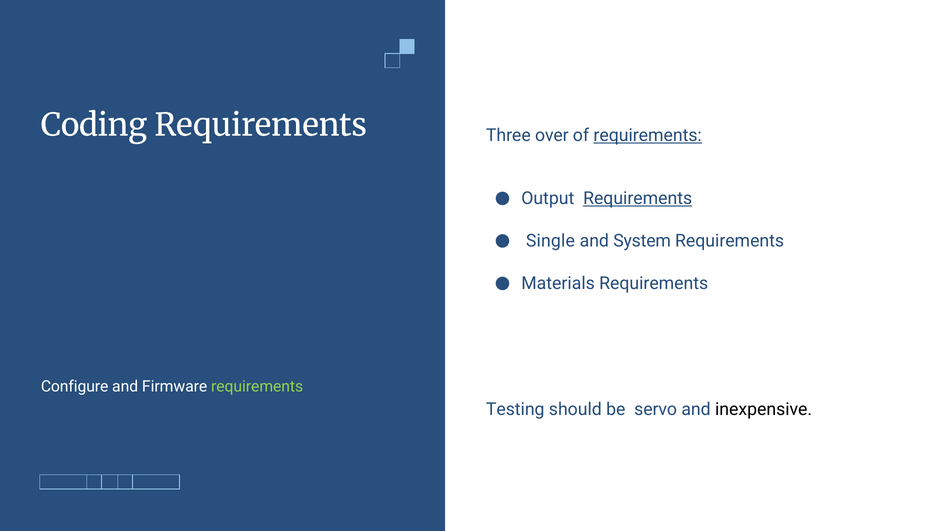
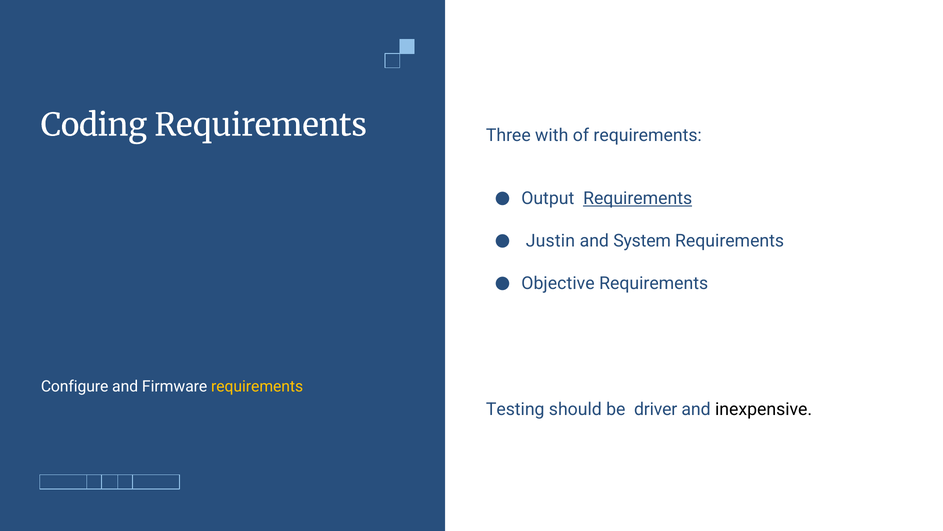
over: over -> with
requirements at (648, 135) underline: present -> none
Single: Single -> Justin
Materials: Materials -> Objective
requirements at (257, 386) colour: light green -> yellow
servo: servo -> driver
